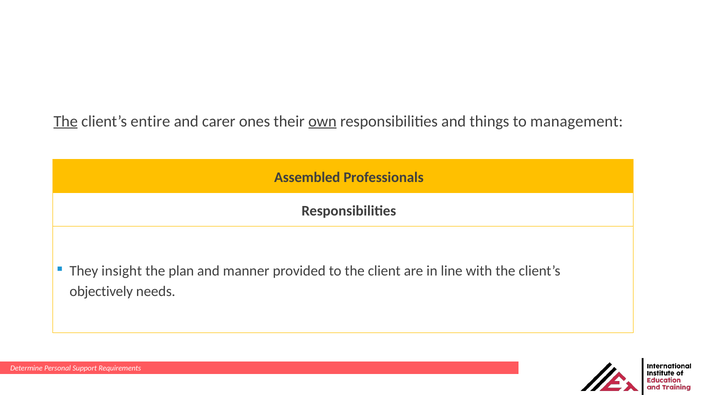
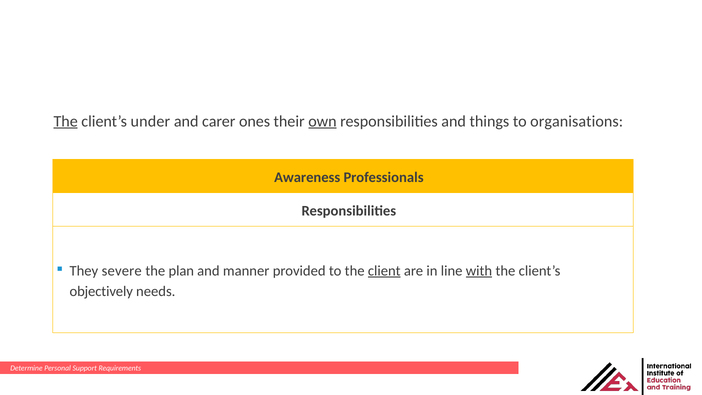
entire: entire -> under
management: management -> organisations
Assembled: Assembled -> Awareness
insight: insight -> severe
client underline: none -> present
with underline: none -> present
